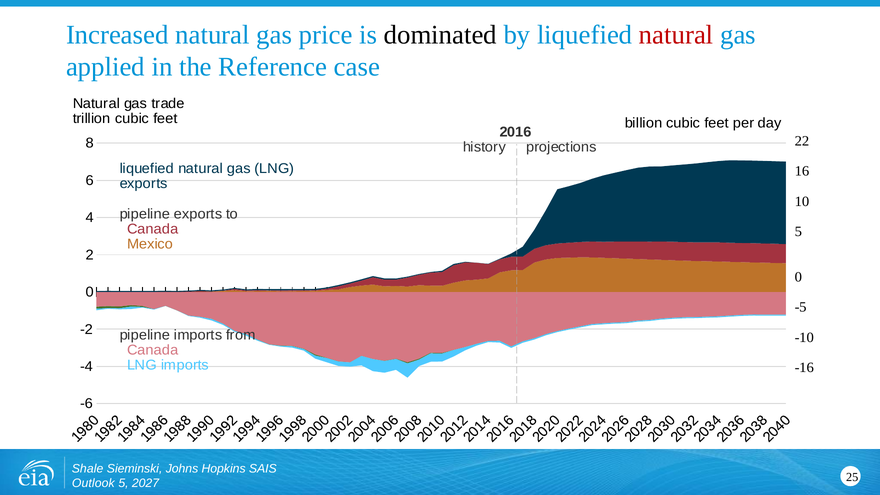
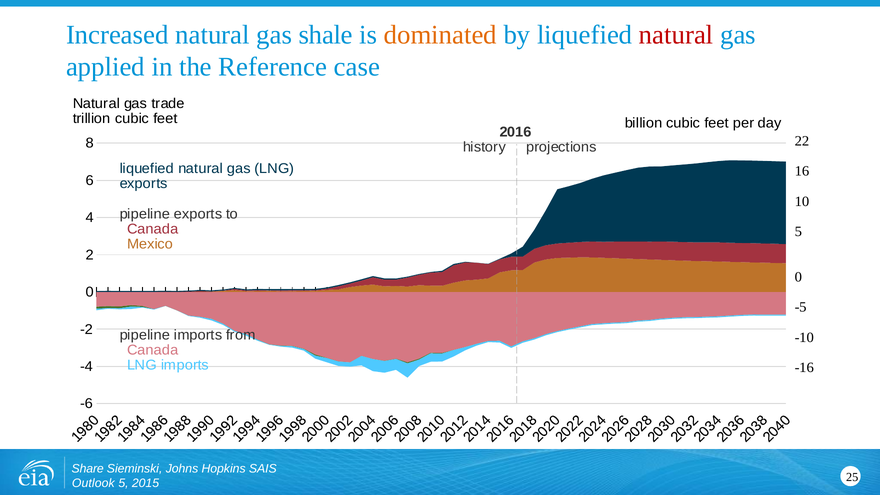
price: price -> shale
dominated colour: black -> orange
Shale: Shale -> Share
2027: 2027 -> 2015
